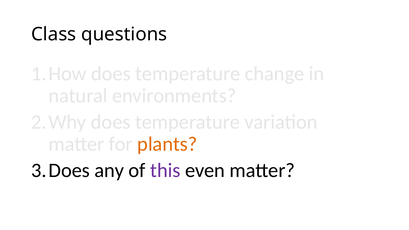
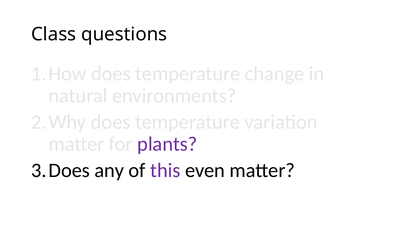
plants colour: orange -> purple
